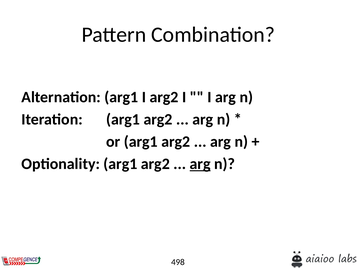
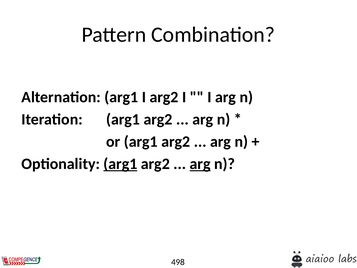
arg1 at (120, 164) underline: none -> present
